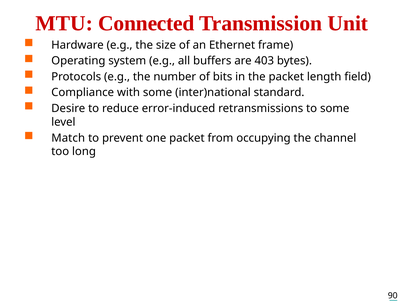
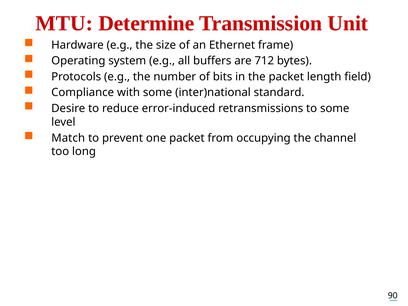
Connected: Connected -> Determine
403: 403 -> 712
